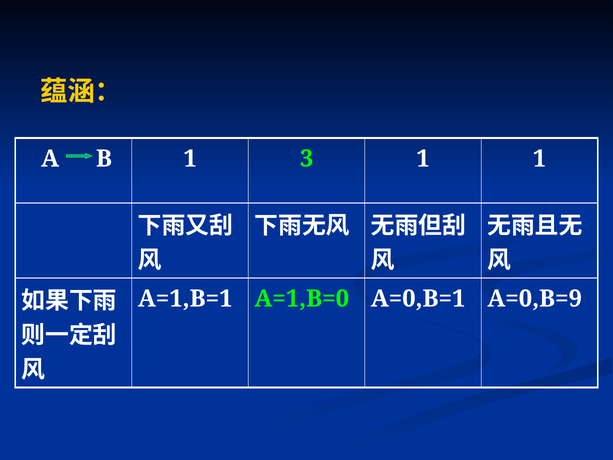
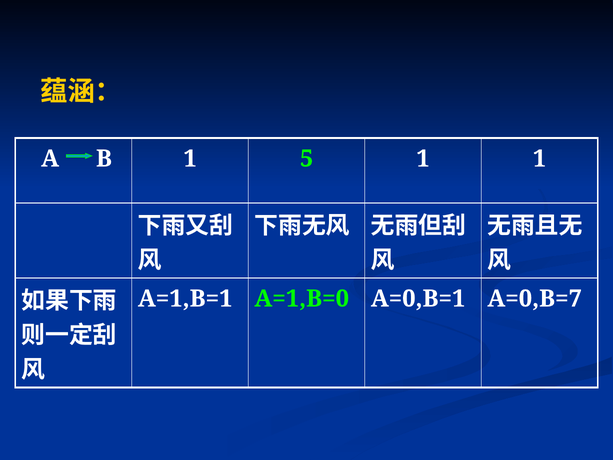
3: 3 -> 5
A=0,B=9: A=0,B=9 -> A=0,B=7
